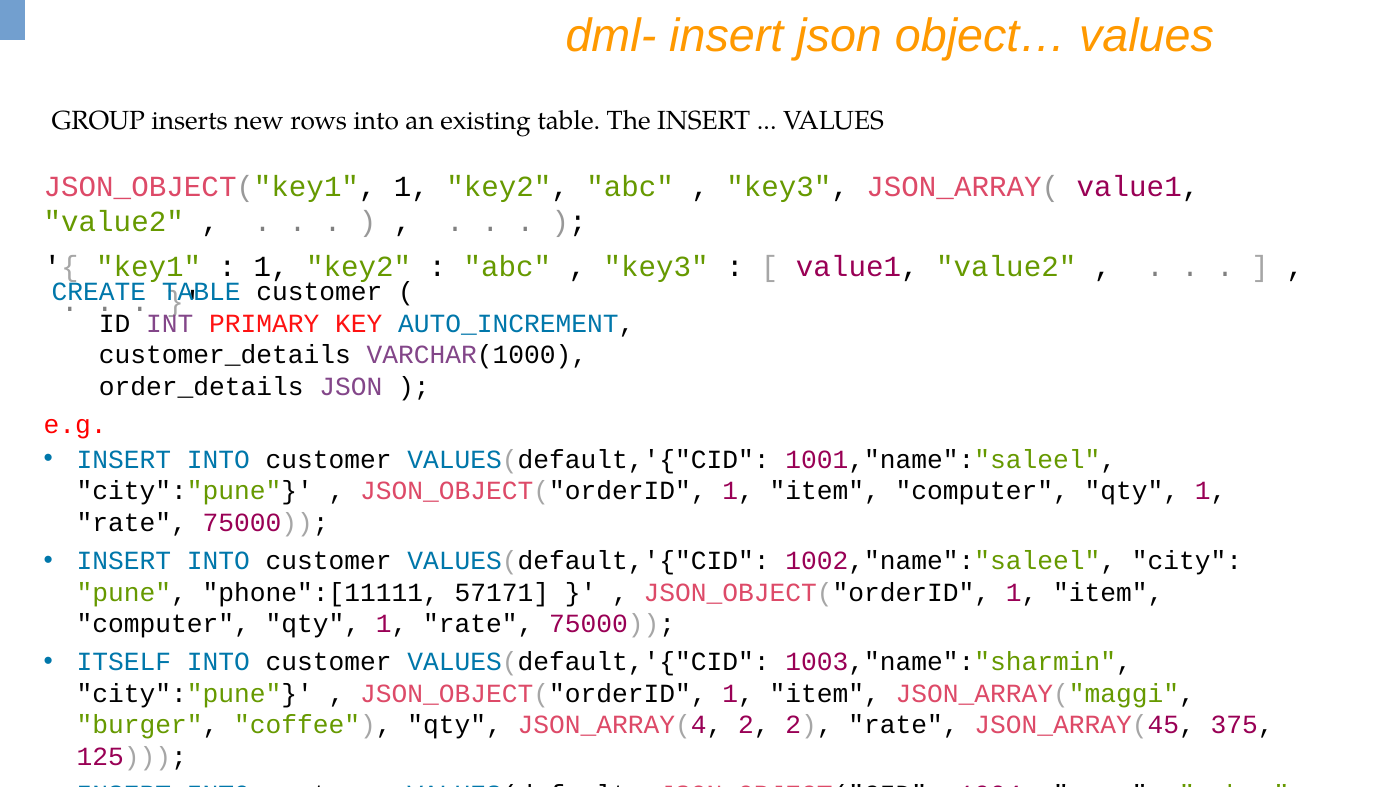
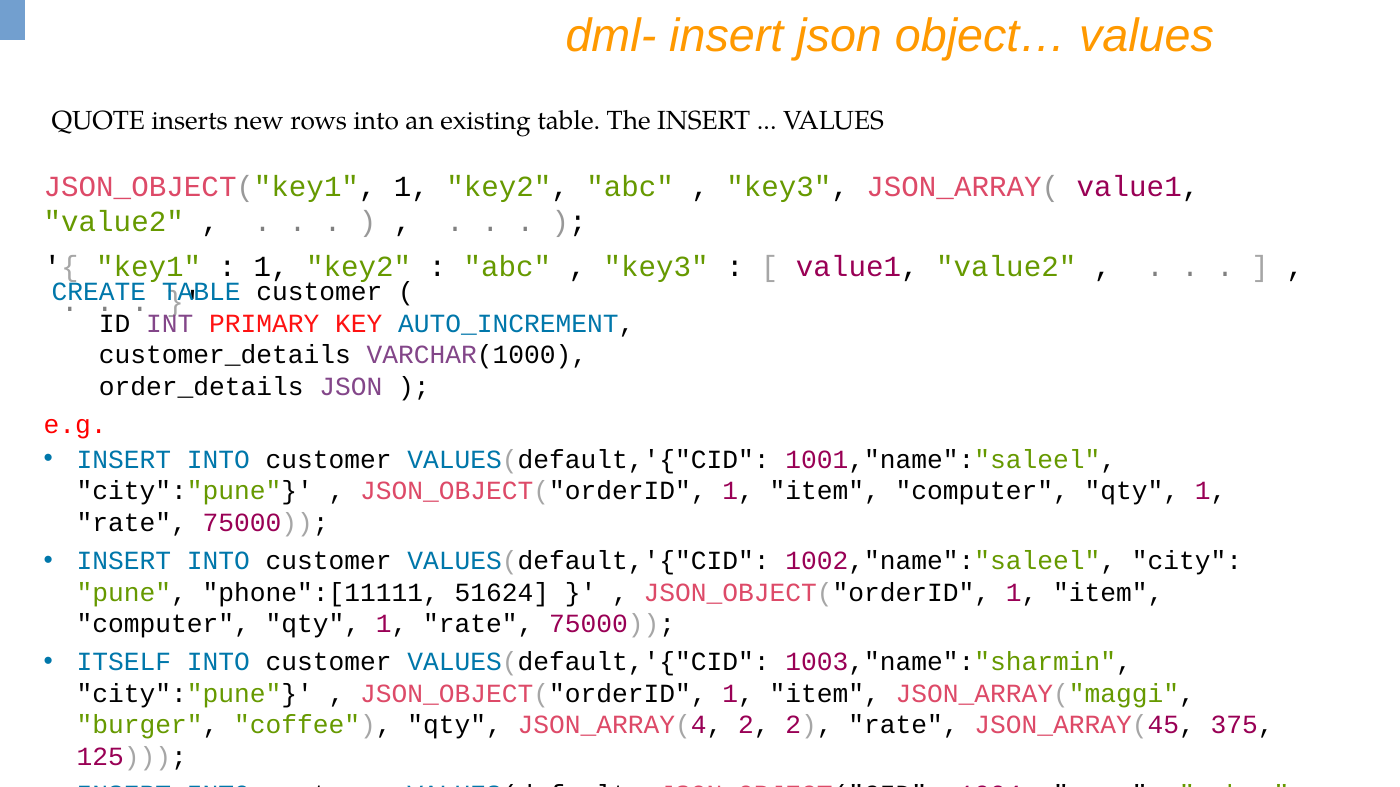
GROUP: GROUP -> QUOTE
57171: 57171 -> 51624
